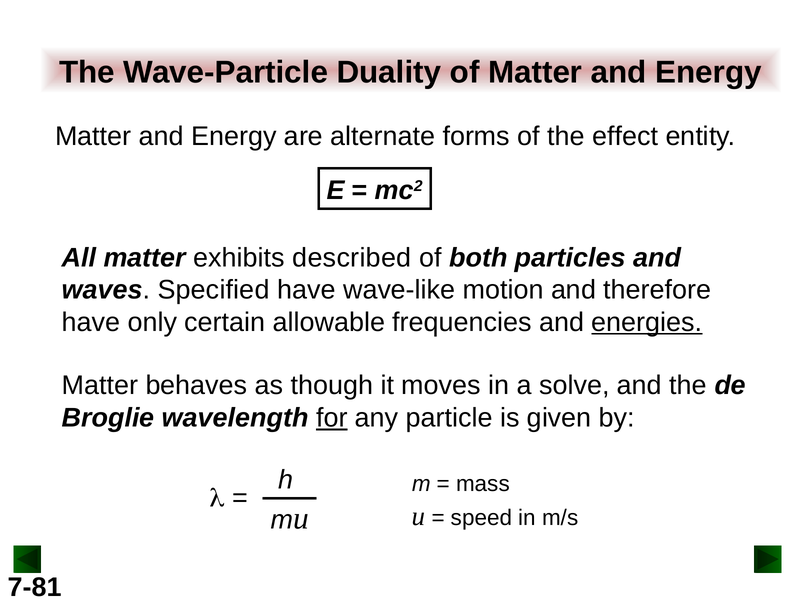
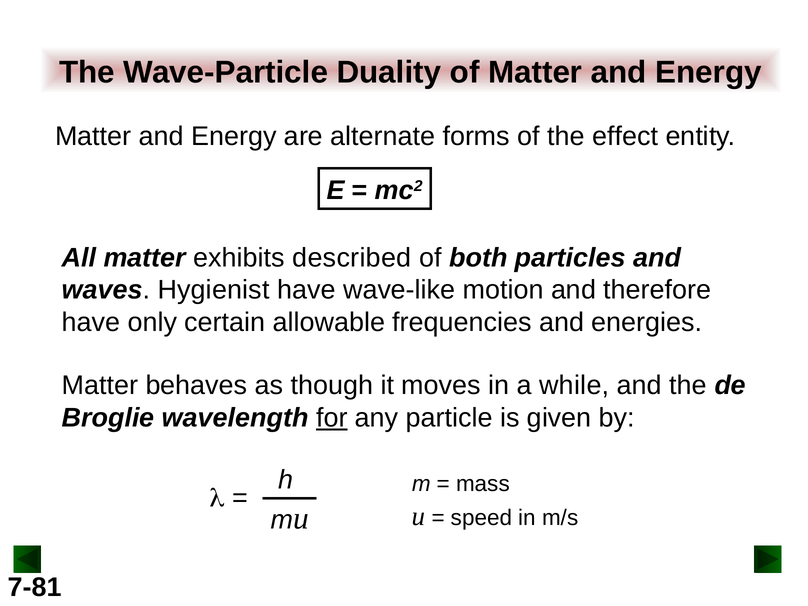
Specified: Specified -> Hygienist
energies underline: present -> none
solve: solve -> while
